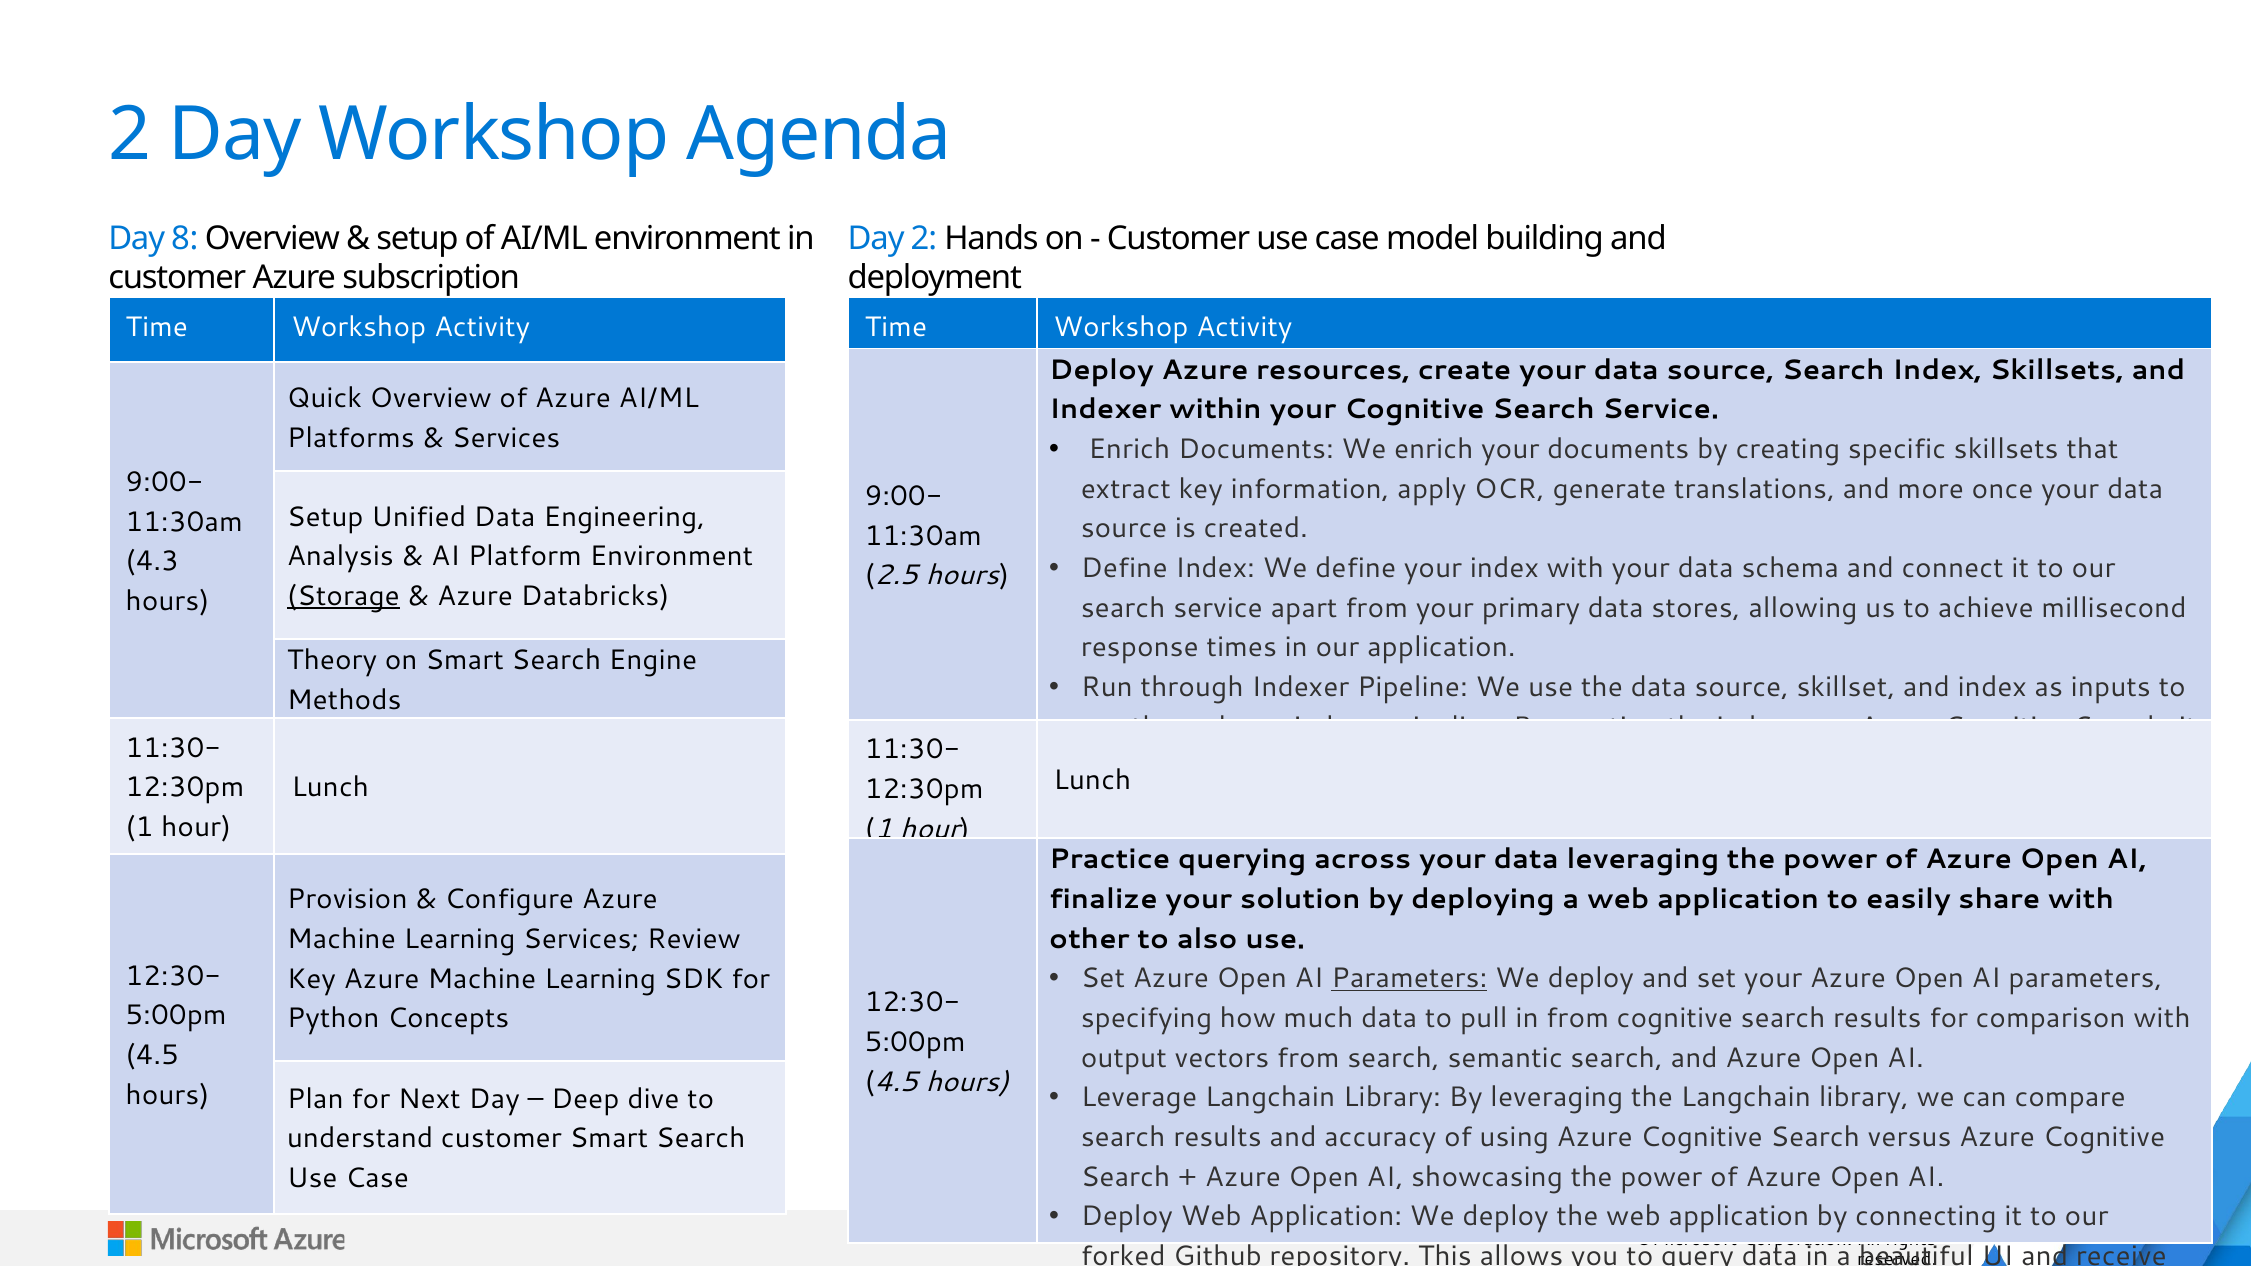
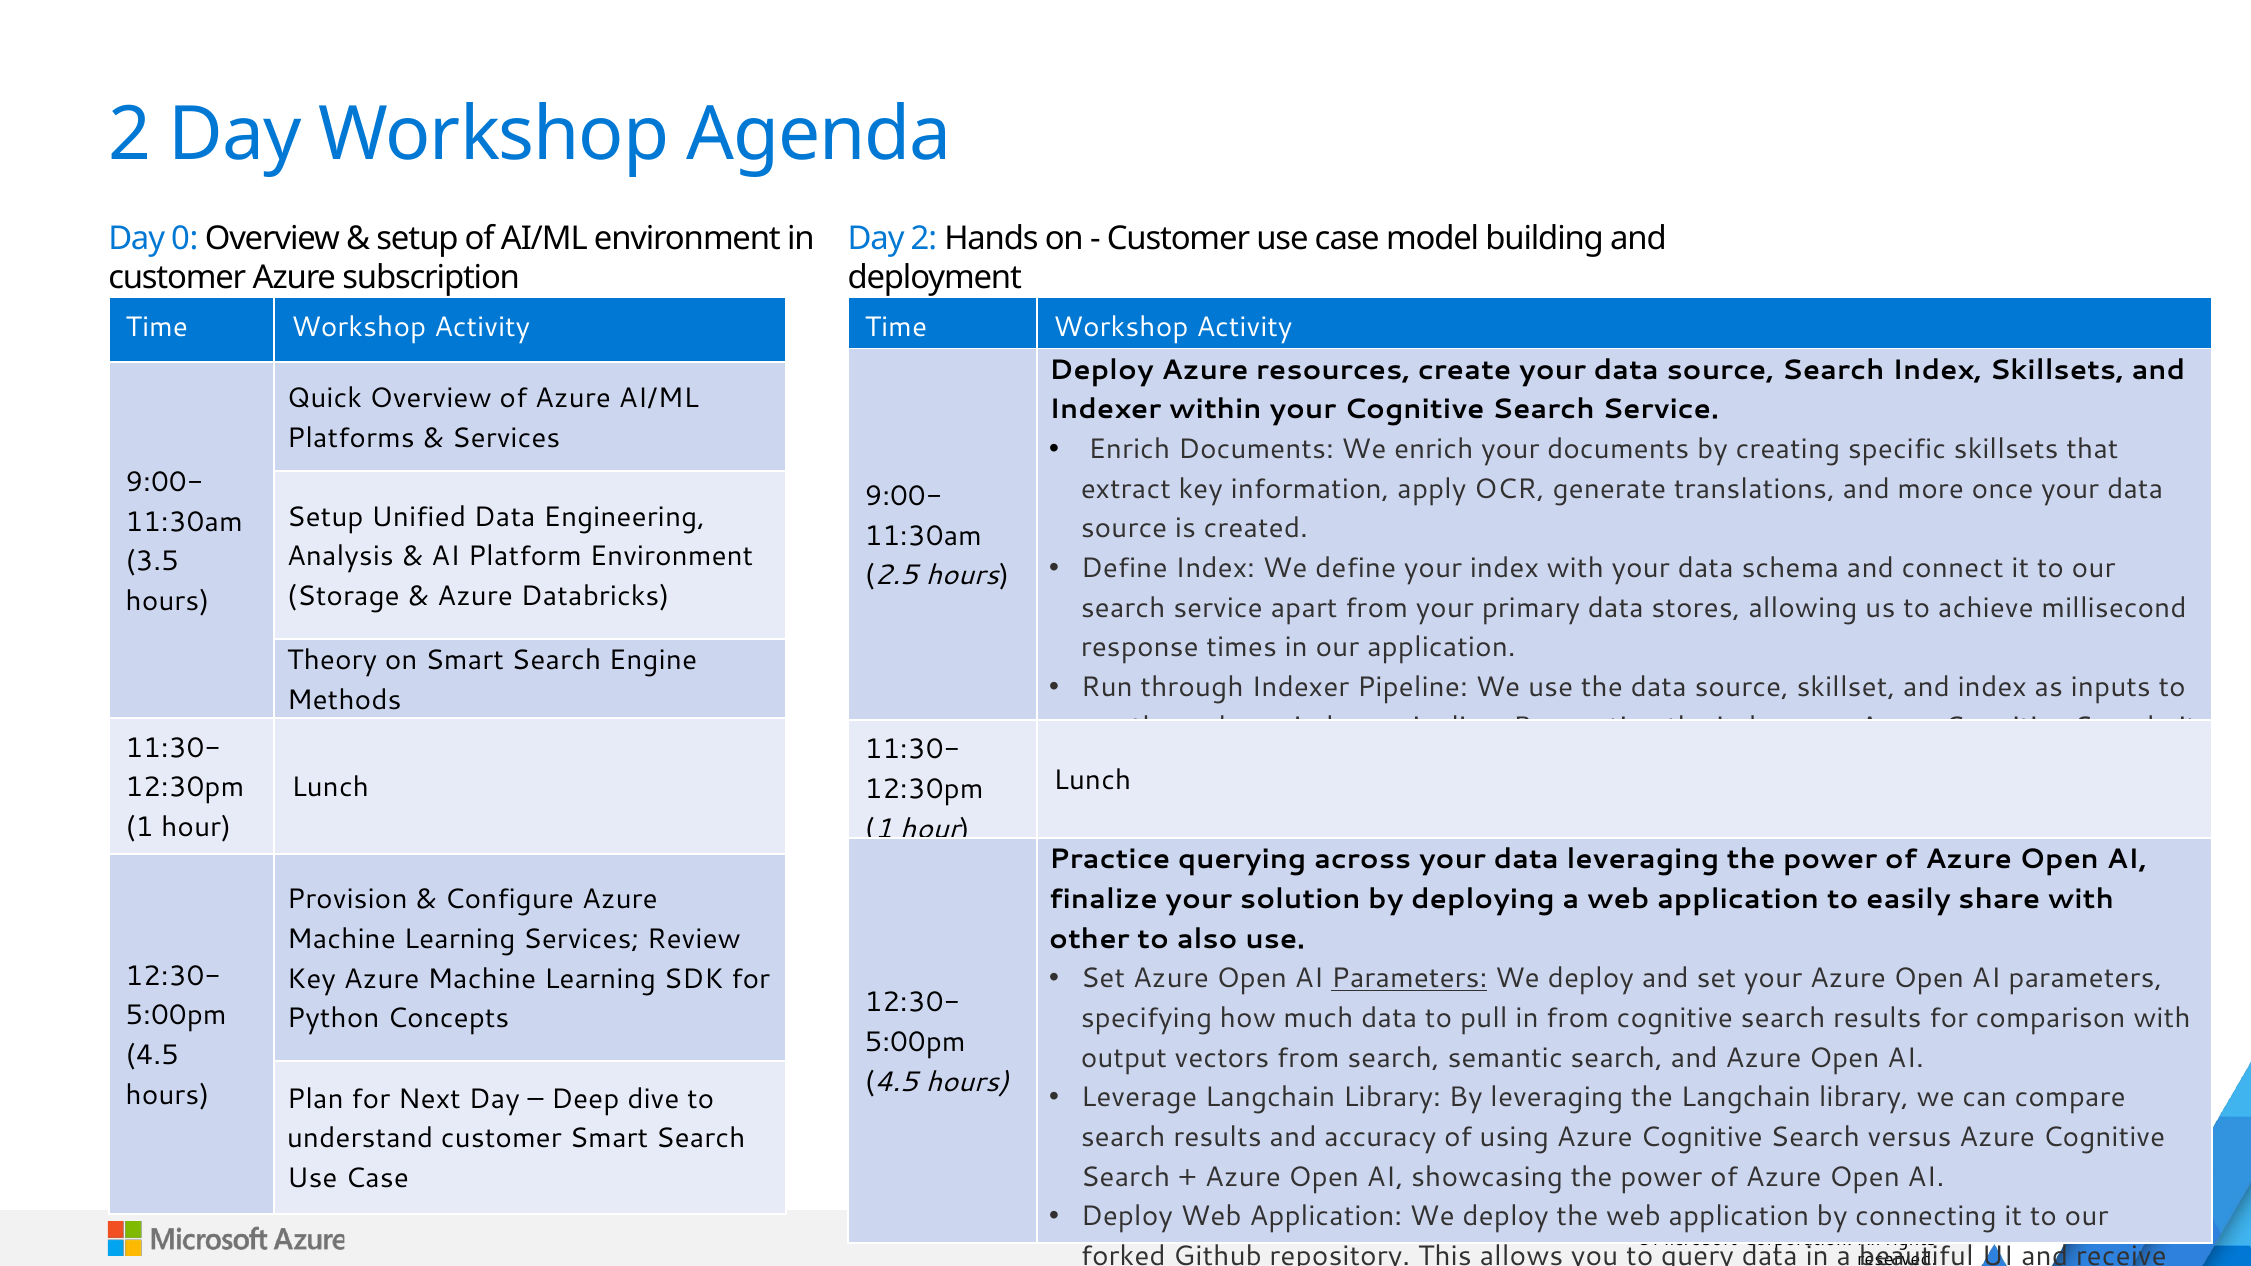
8: 8 -> 0
4.3: 4.3 -> 3.5
Storage underline: present -> none
